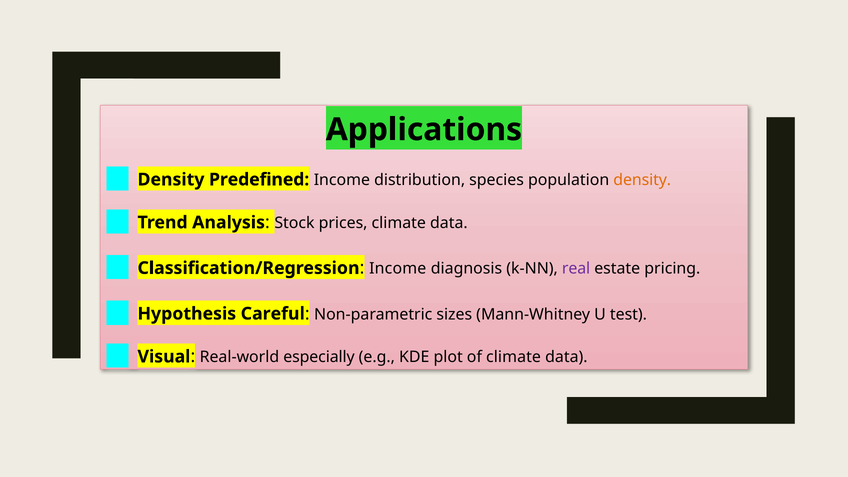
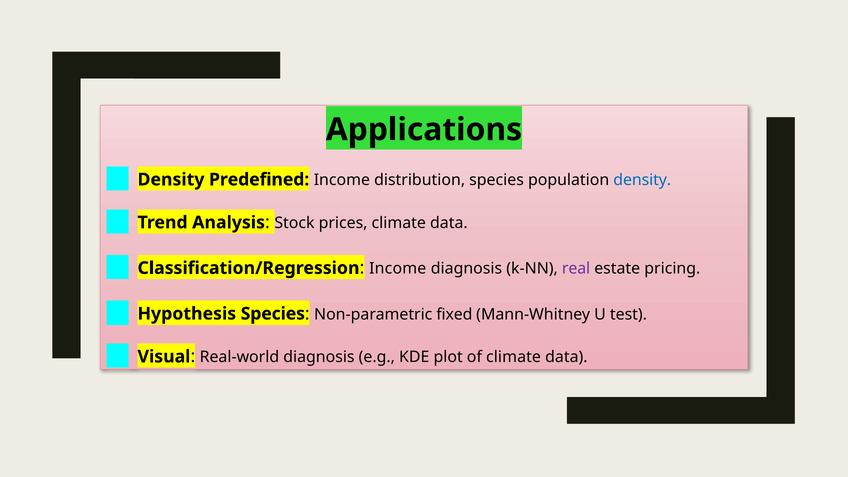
density at (642, 180) colour: orange -> blue
Hypothesis Careful: Careful -> Species
sizes: sizes -> fixed
Real-world especially: especially -> diagnosis
